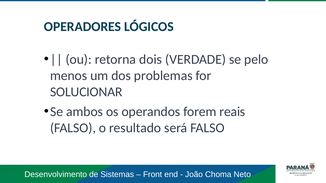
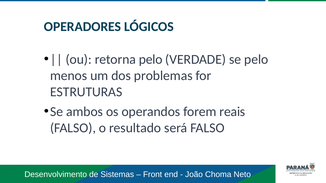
retorna dois: dois -> pelo
SOLUCIONAR: SOLUCIONAR -> ESTRUTURAS
